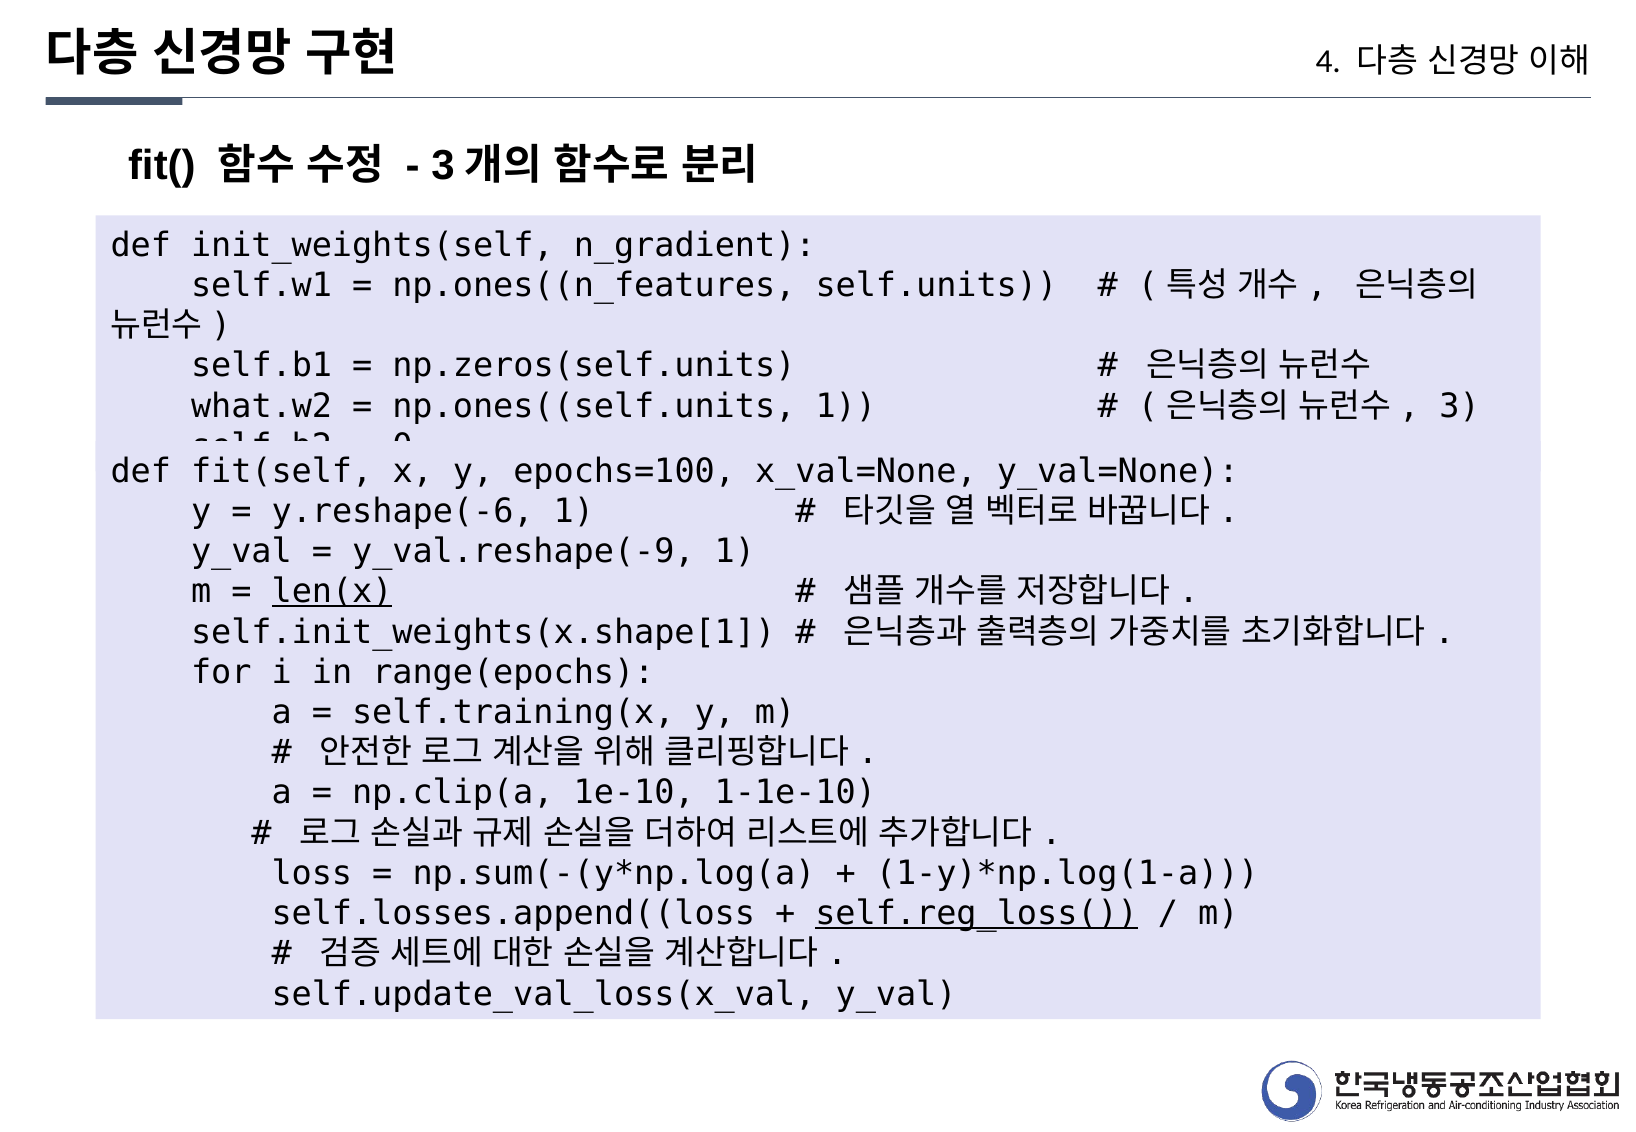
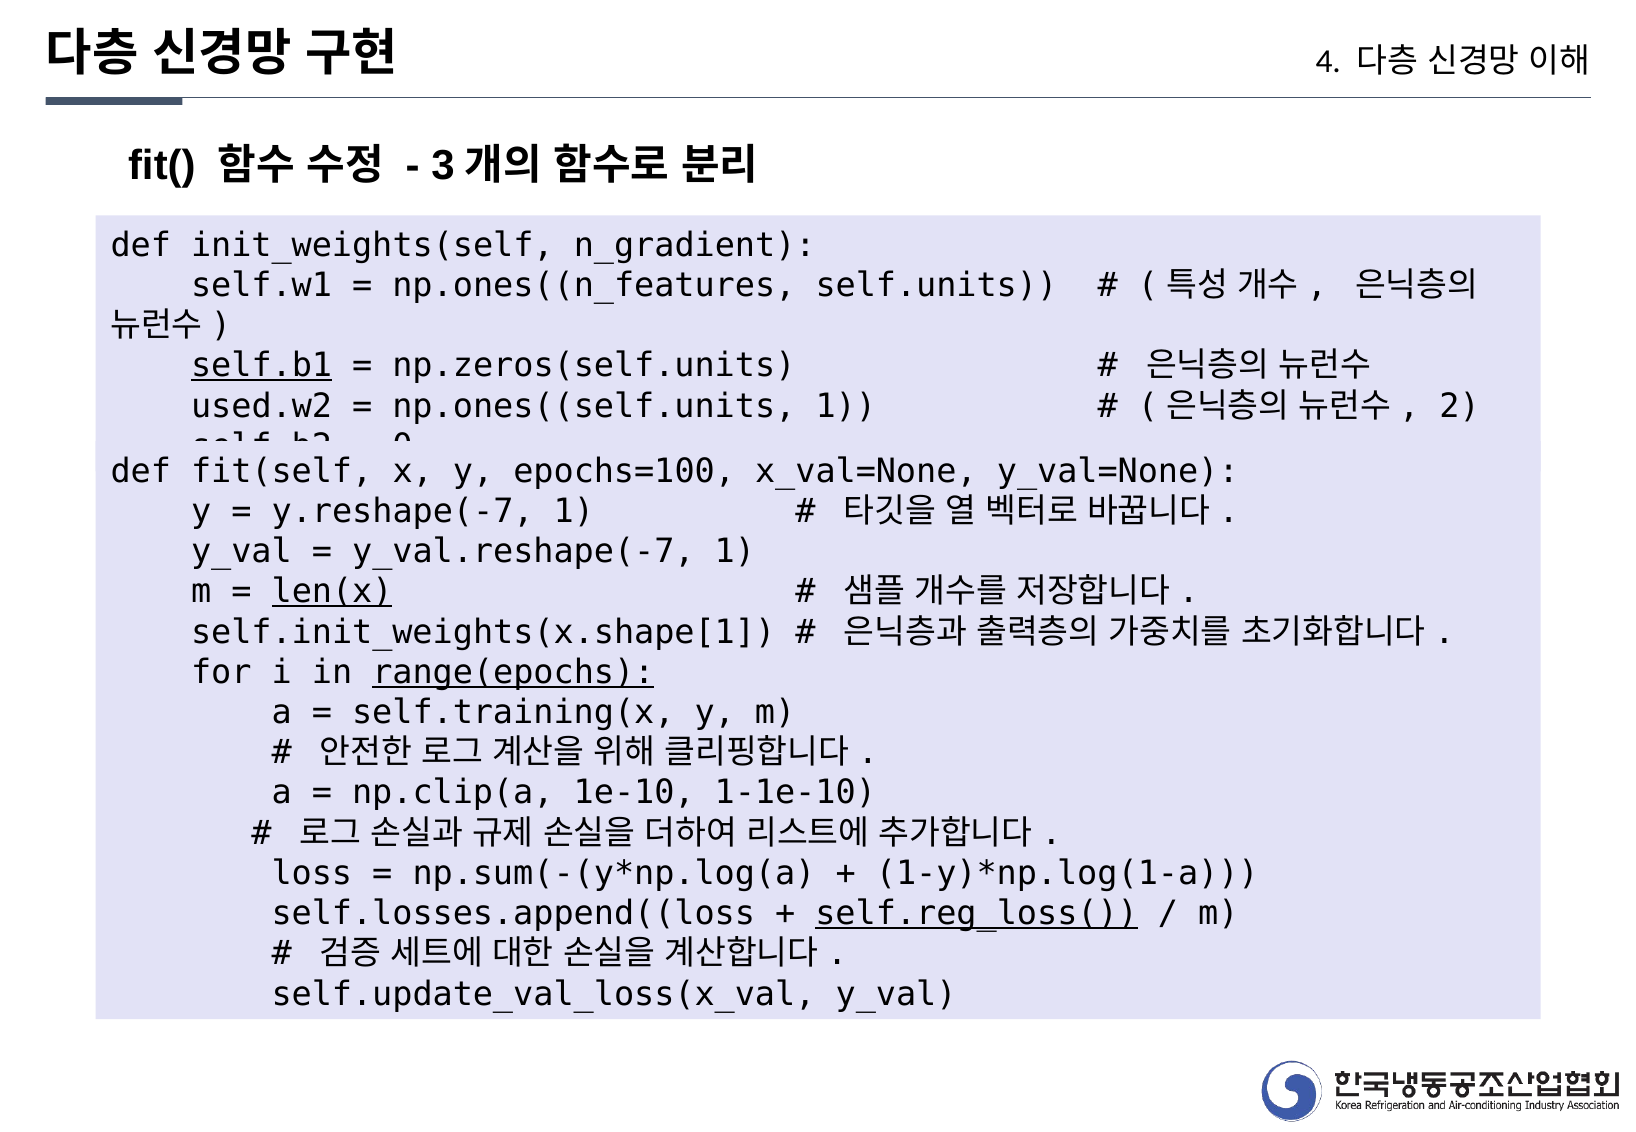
self.b1 underline: none -> present
what.w2: what.w2 -> used.w2
3: 3 -> 2
y.reshape(-6: y.reshape(-6 -> y.reshape(-7
y_val.reshape(-9: y_val.reshape(-9 -> y_val.reshape(-7
range(epochs underline: none -> present
